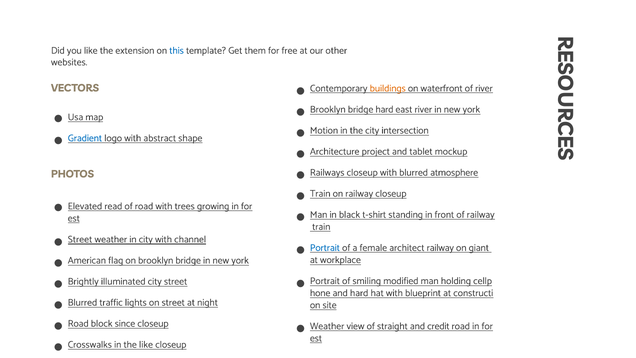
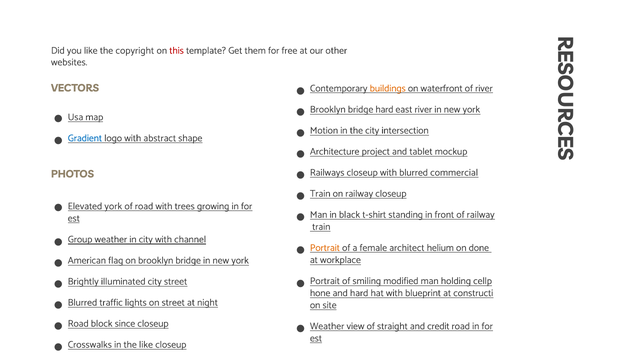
extension: extension -> copyright
this colour: blue -> red
atmosphere: atmosphere -> commercial
Elevated read: read -> york
Street at (80, 239): Street -> Group
Portrait at (325, 248) colour: blue -> orange
architect railway: railway -> helium
giant: giant -> done
